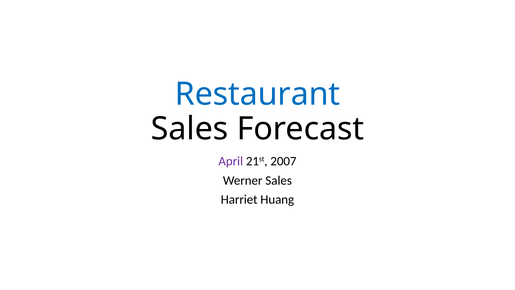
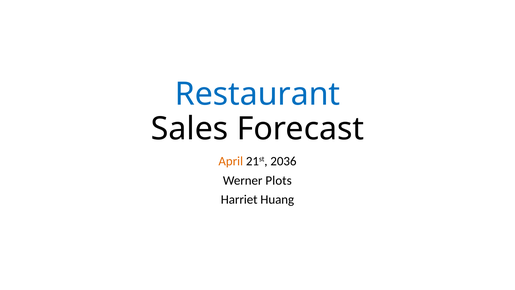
April colour: purple -> orange
2007: 2007 -> 2036
Werner Sales: Sales -> Plots
